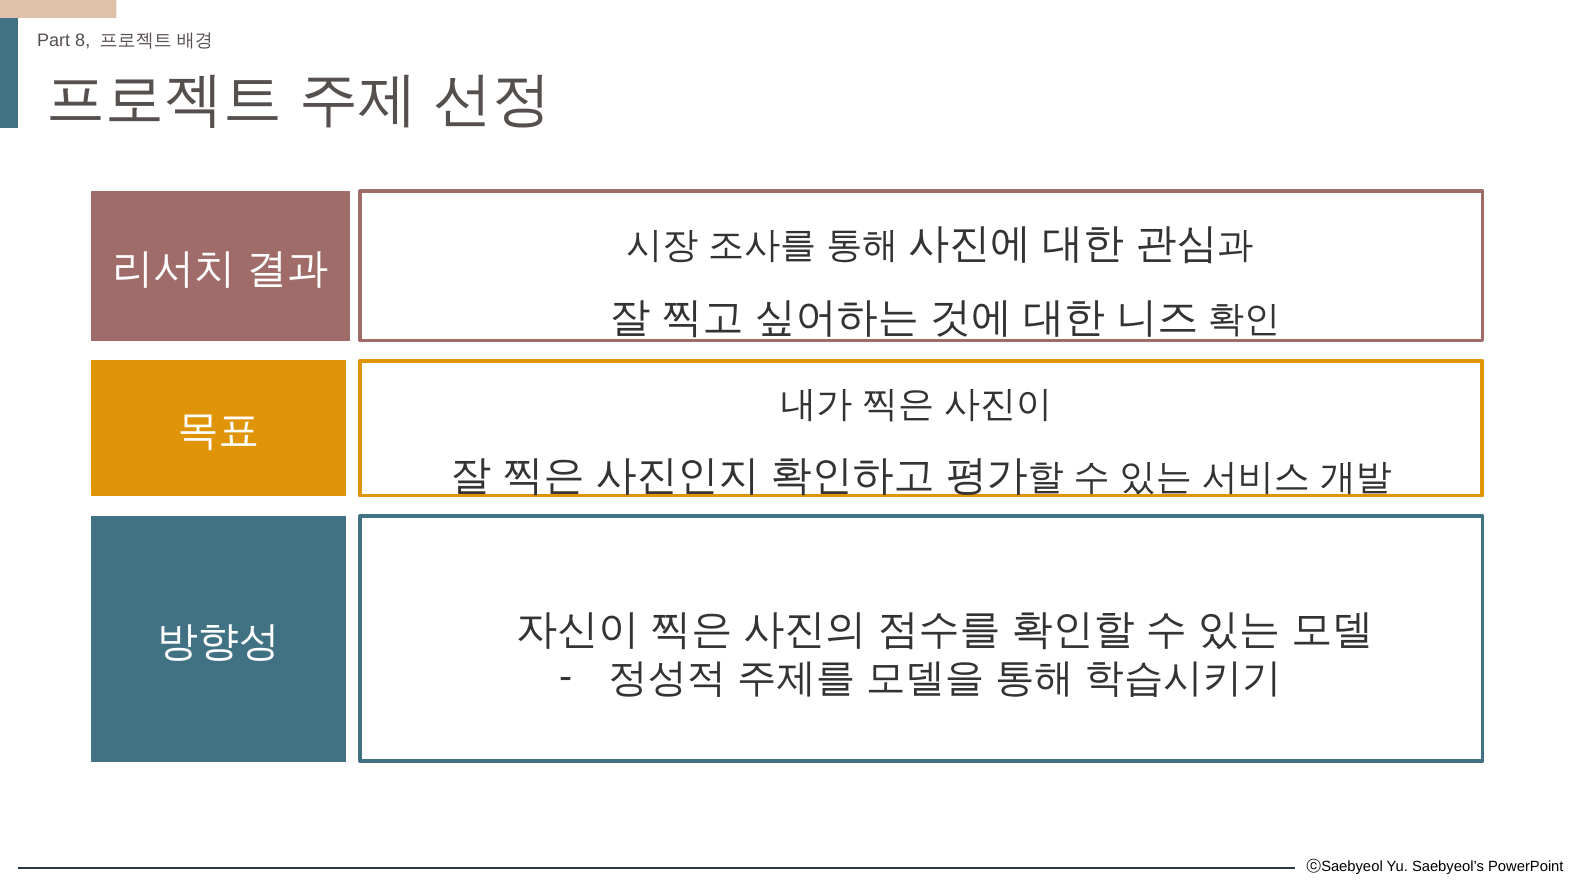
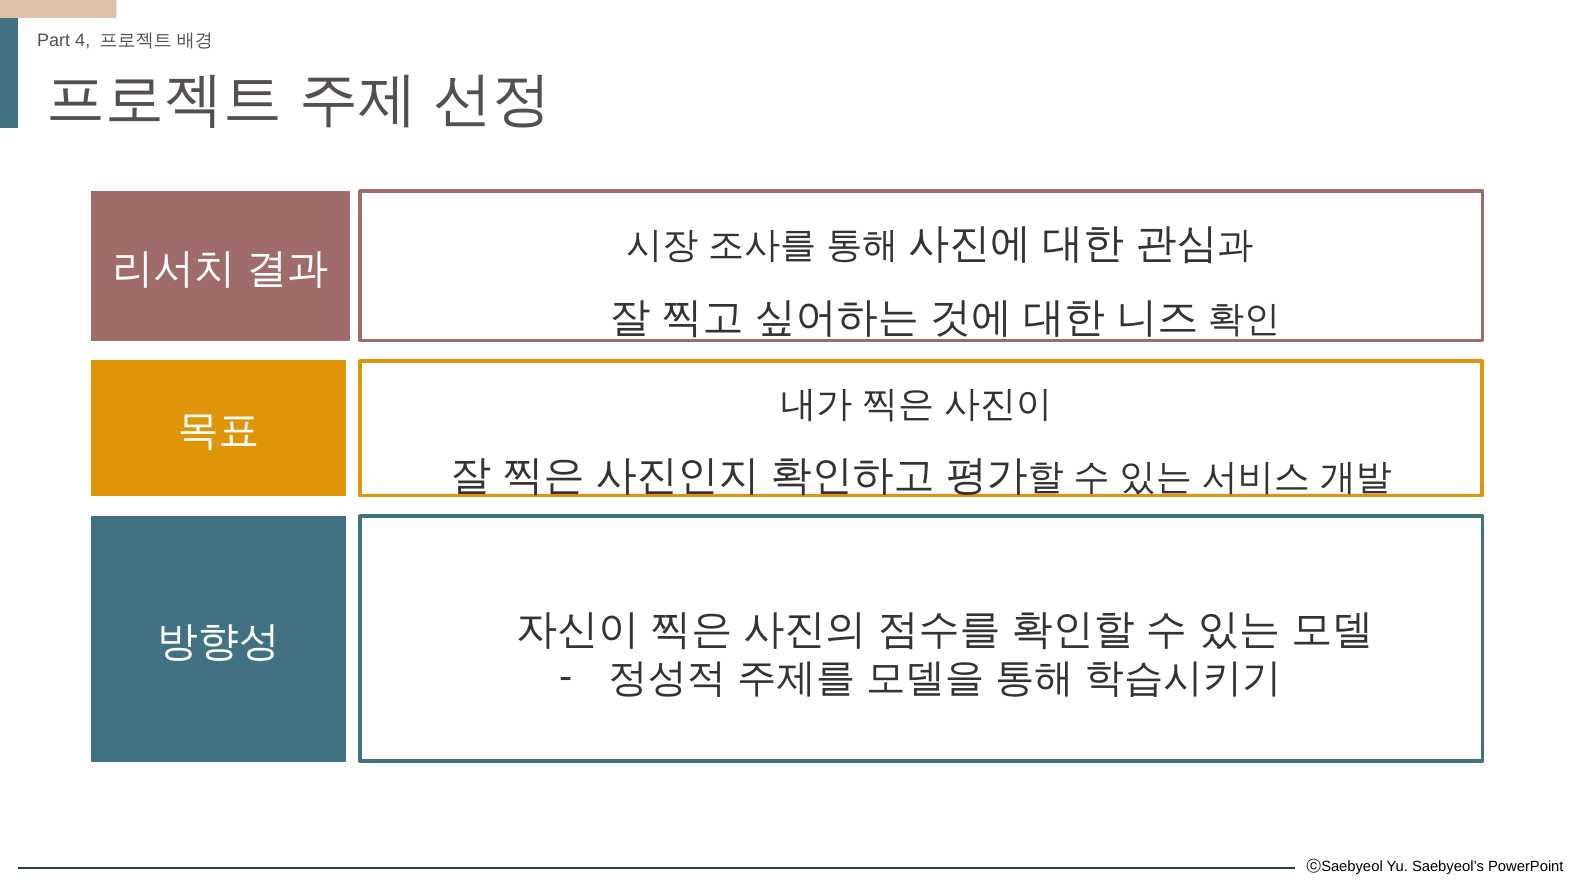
8: 8 -> 4
